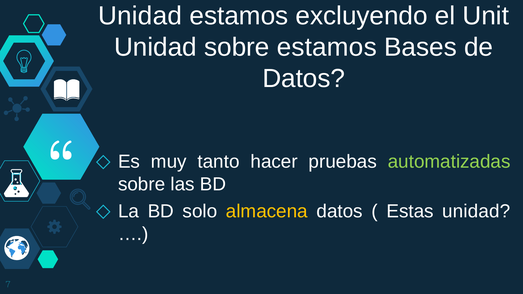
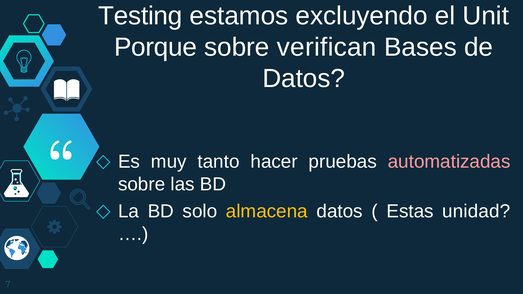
Unidad at (140, 16): Unidad -> Testing
Unidad at (155, 47): Unidad -> Porque
sobre estamos: estamos -> verifican
automatizadas colour: light green -> pink
